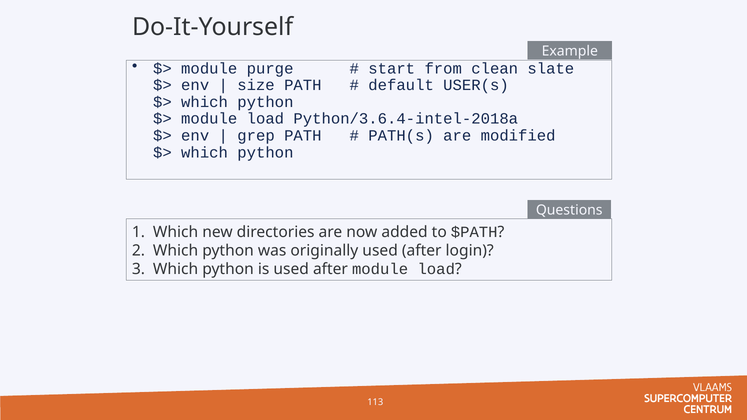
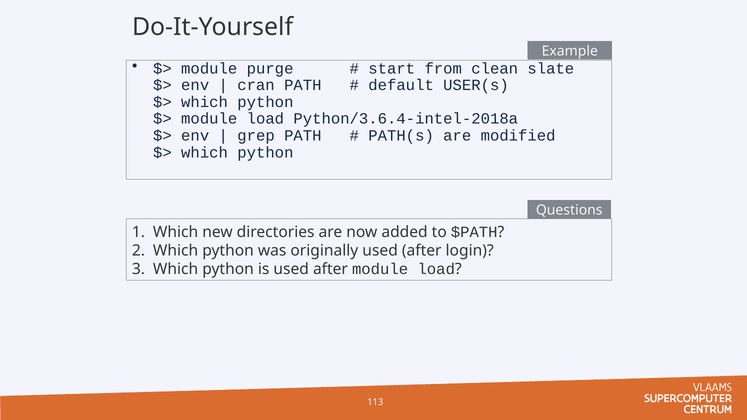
size: size -> cran
